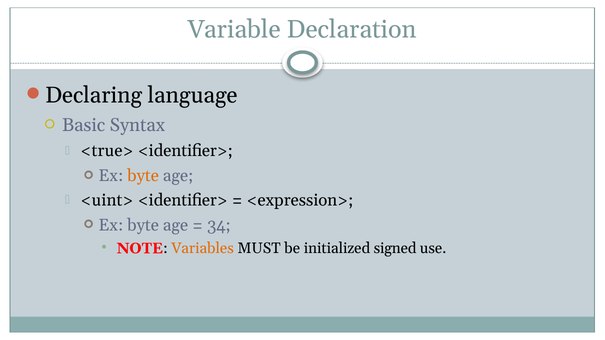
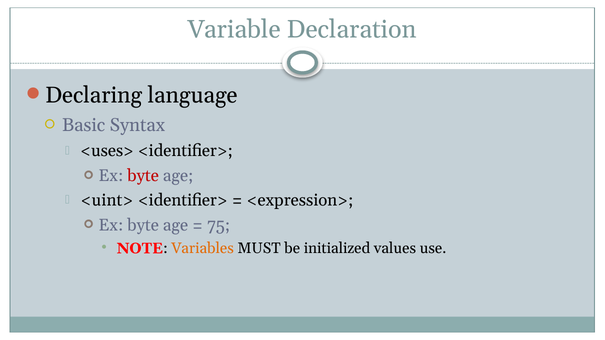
<true>: <true> -> <uses>
byte at (143, 176) colour: orange -> red
34: 34 -> 75
signed: signed -> values
